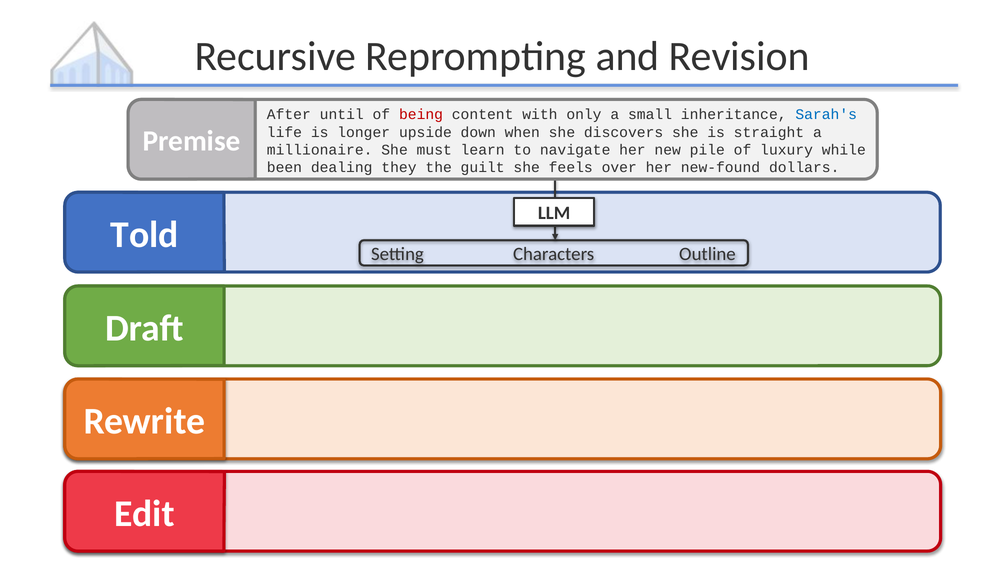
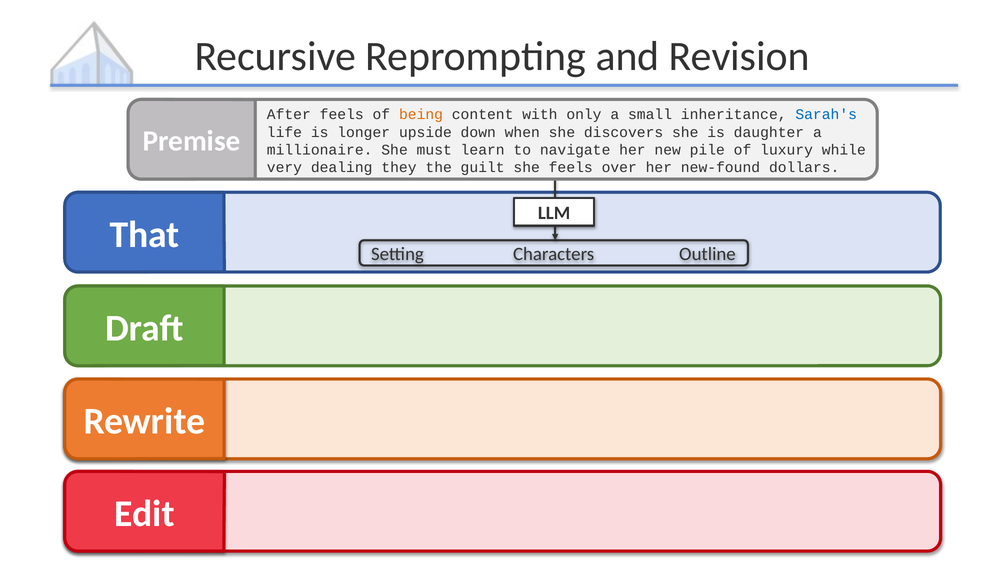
After until: until -> feels
being colour: red -> orange
straight: straight -> daughter
been: been -> very
Told: Told -> That
